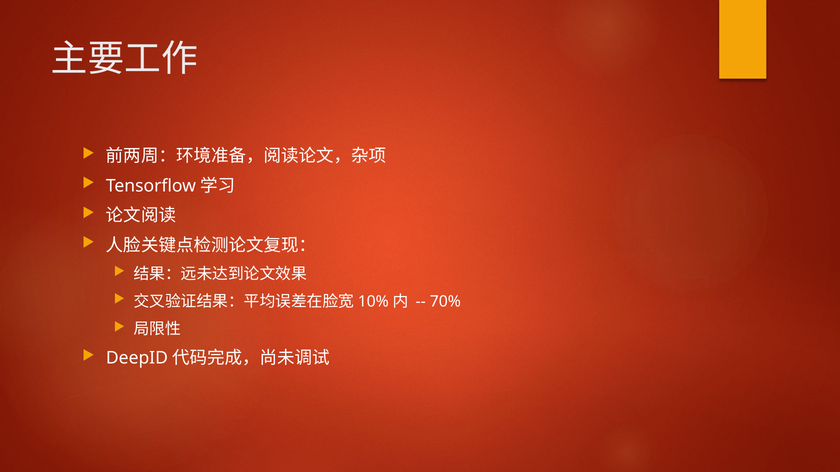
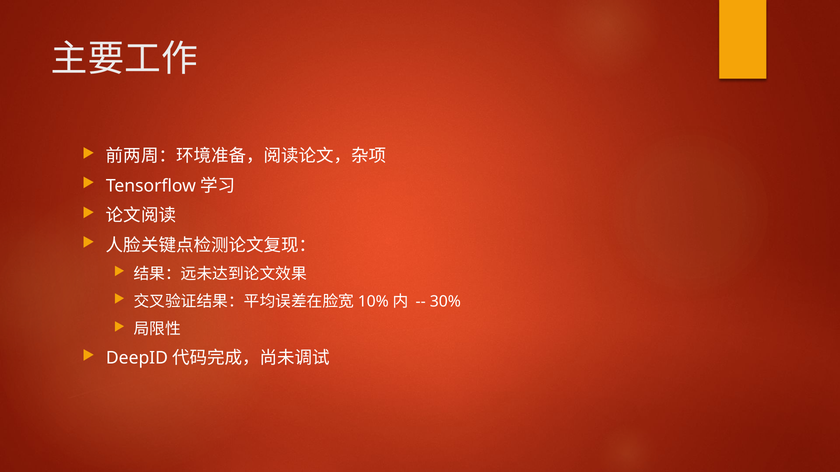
70%: 70% -> 30%
